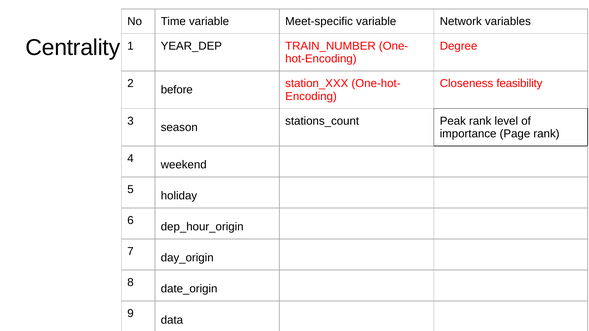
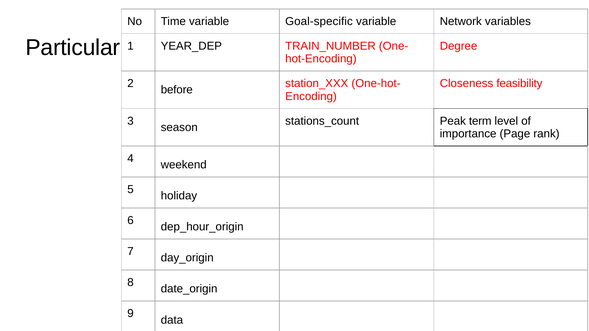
Meet-specific: Meet-specific -> Goal-specific
Centrality: Centrality -> Particular
Peak rank: rank -> term
